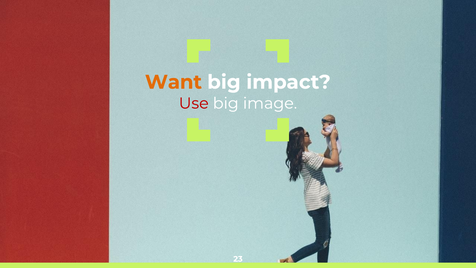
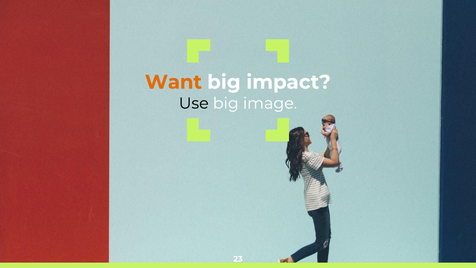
Use colour: red -> black
